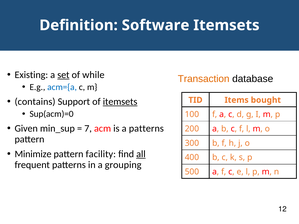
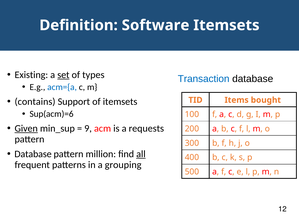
while: while -> types
Transaction colour: orange -> blue
itemsets at (120, 102) underline: present -> none
Sup(acm)=0: Sup(acm)=0 -> Sup(acm)=6
Given underline: none -> present
7: 7 -> 9
a patterns: patterns -> requests
Minimize at (33, 154): Minimize -> Database
facility: facility -> million
